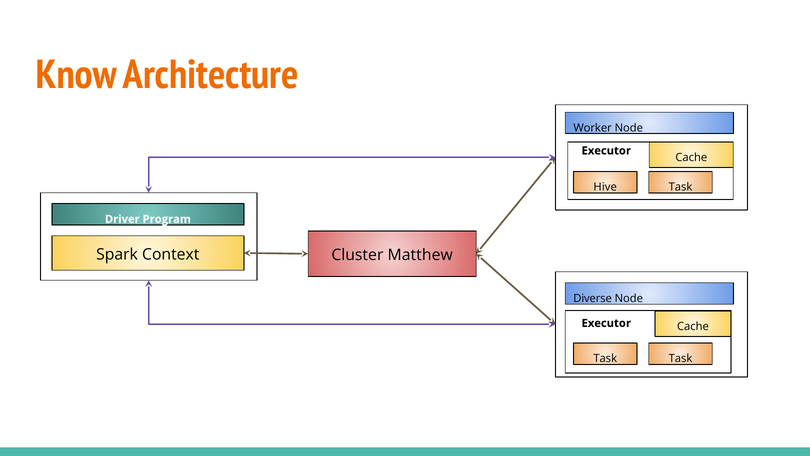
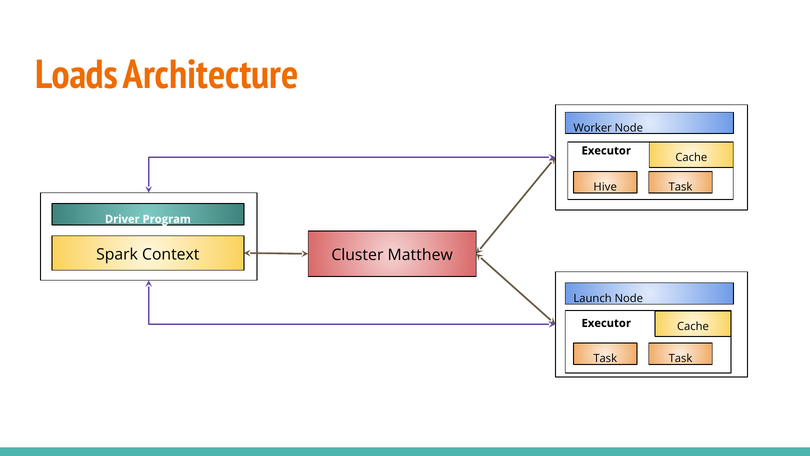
Know: Know -> Loads
Diverse: Diverse -> Launch
